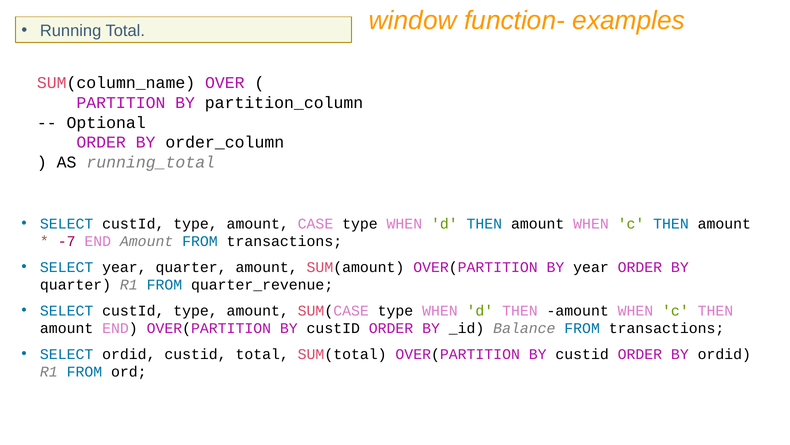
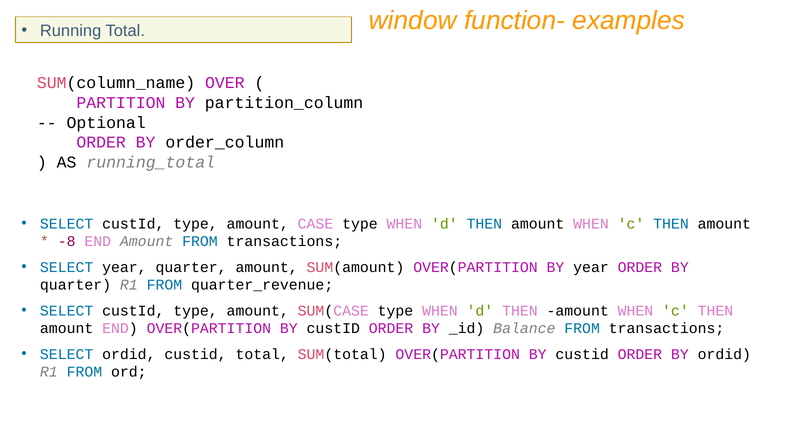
-7: -7 -> -8
